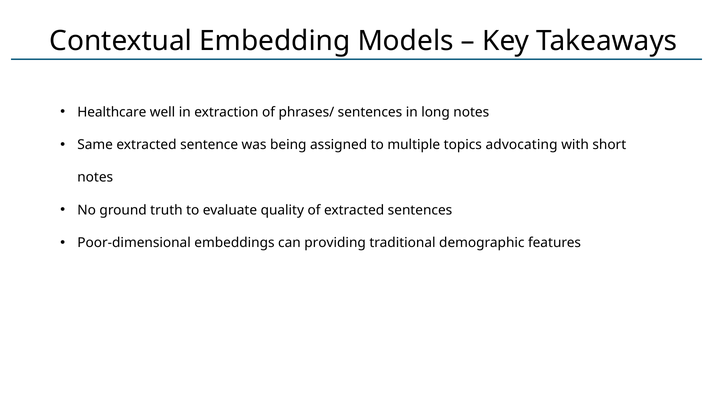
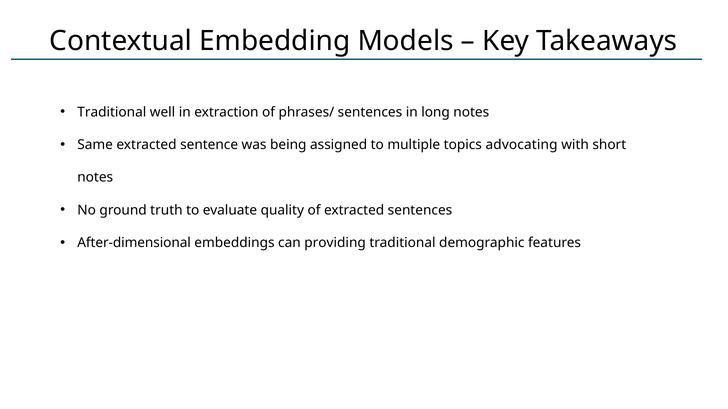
Healthcare at (112, 112): Healthcare -> Traditional
Poor-dimensional: Poor-dimensional -> After-dimensional
